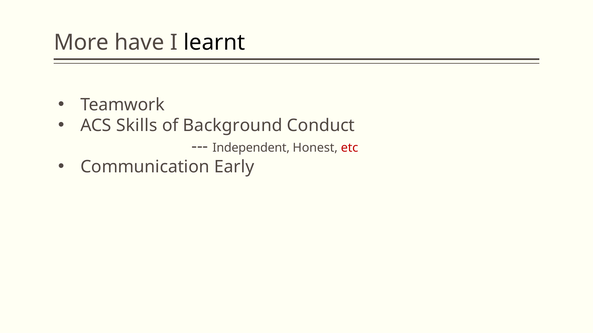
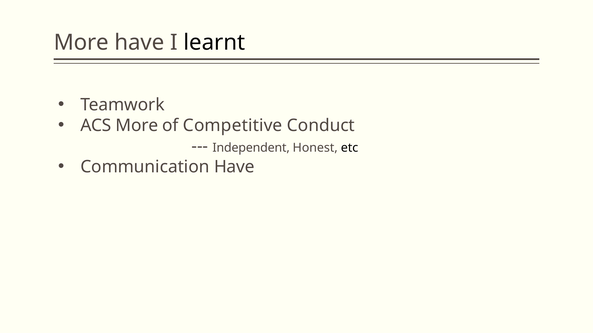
ACS Skills: Skills -> More
Background: Background -> Competitive
etc colour: red -> black
Communication Early: Early -> Have
